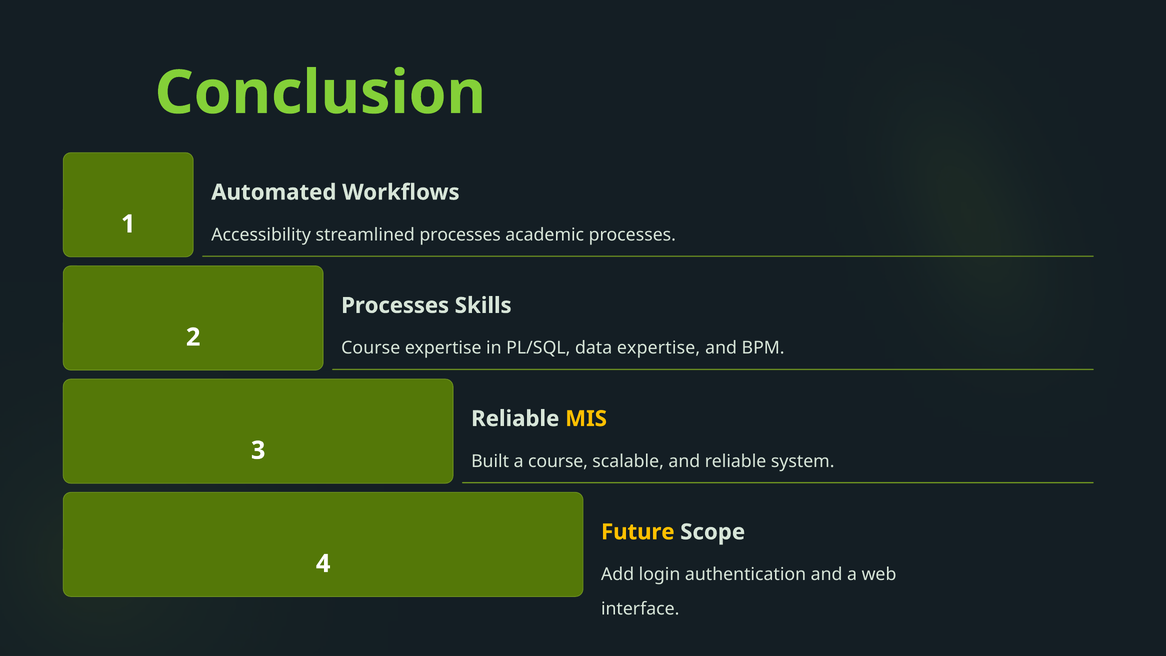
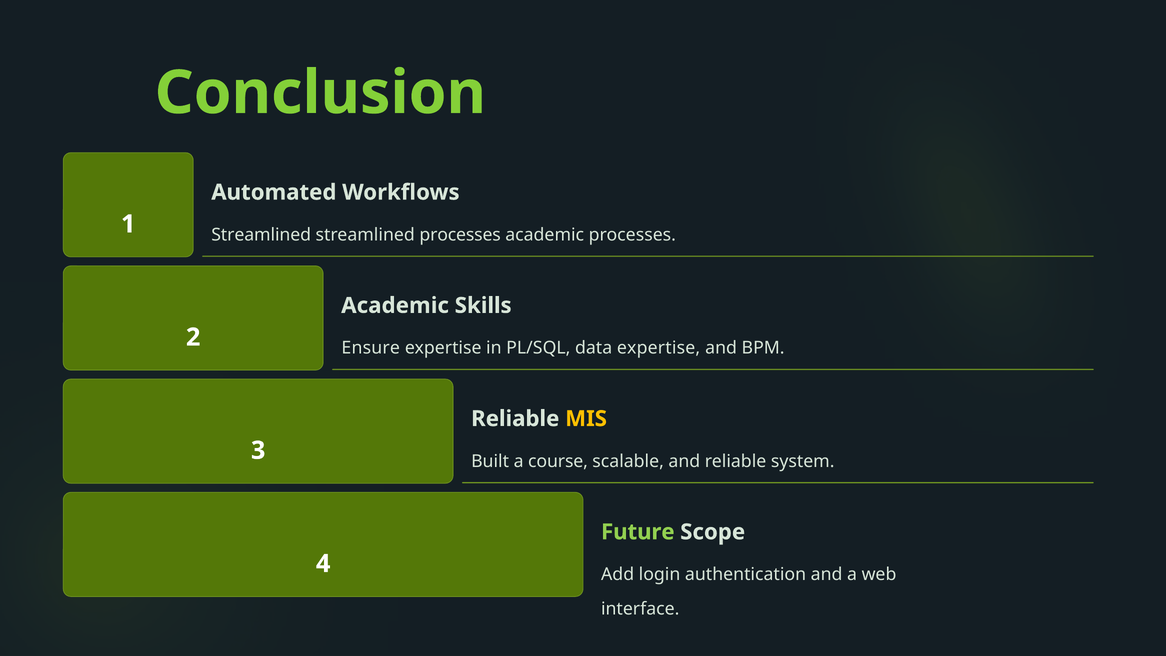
Accessibility at (261, 235): Accessibility -> Streamlined
Processes at (395, 305): Processes -> Academic
Course at (371, 348): Course -> Ensure
Future colour: yellow -> light green
